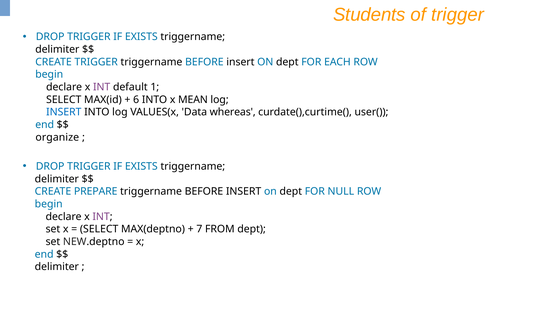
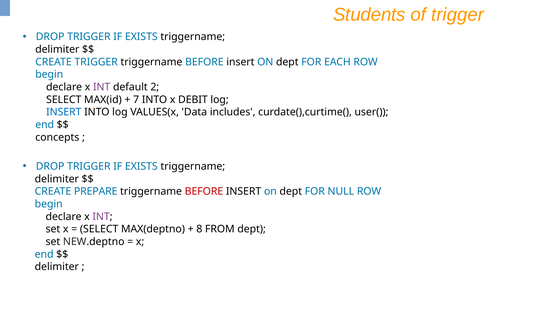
1: 1 -> 2
6: 6 -> 7
MEAN: MEAN -> DEBIT
whereas: whereas -> includes
organize: organize -> concepts
BEFORE at (204, 191) colour: black -> red
7: 7 -> 8
